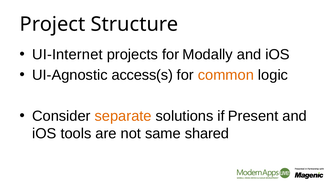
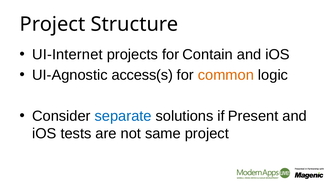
Modally: Modally -> Contain
separate colour: orange -> blue
tools: tools -> tests
same shared: shared -> project
